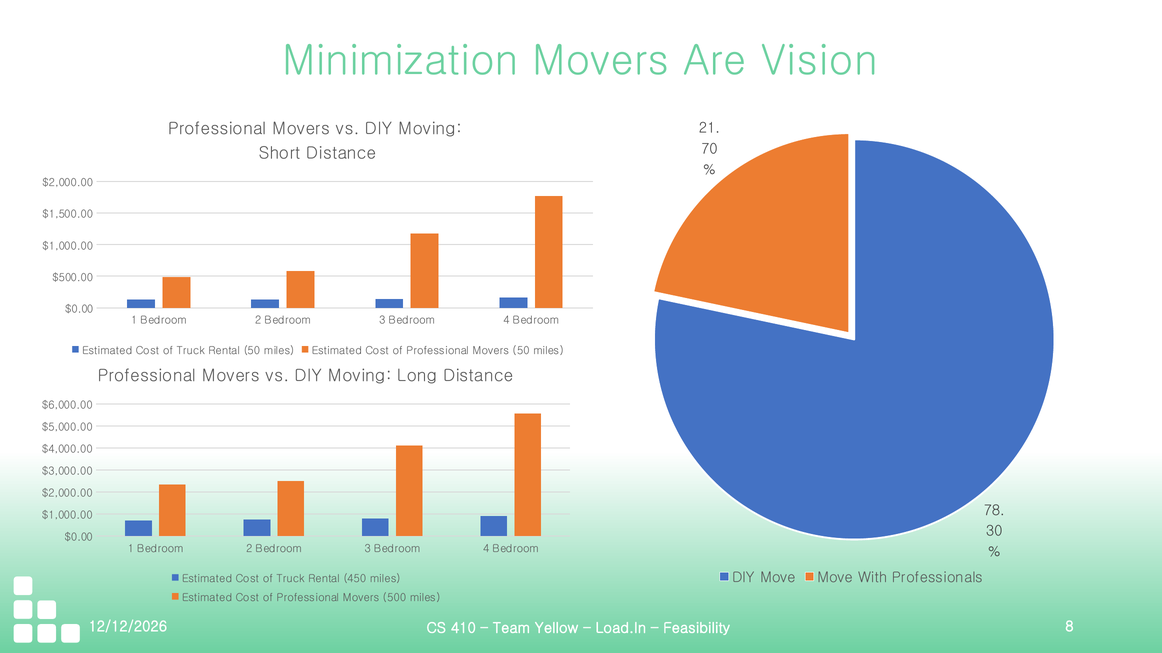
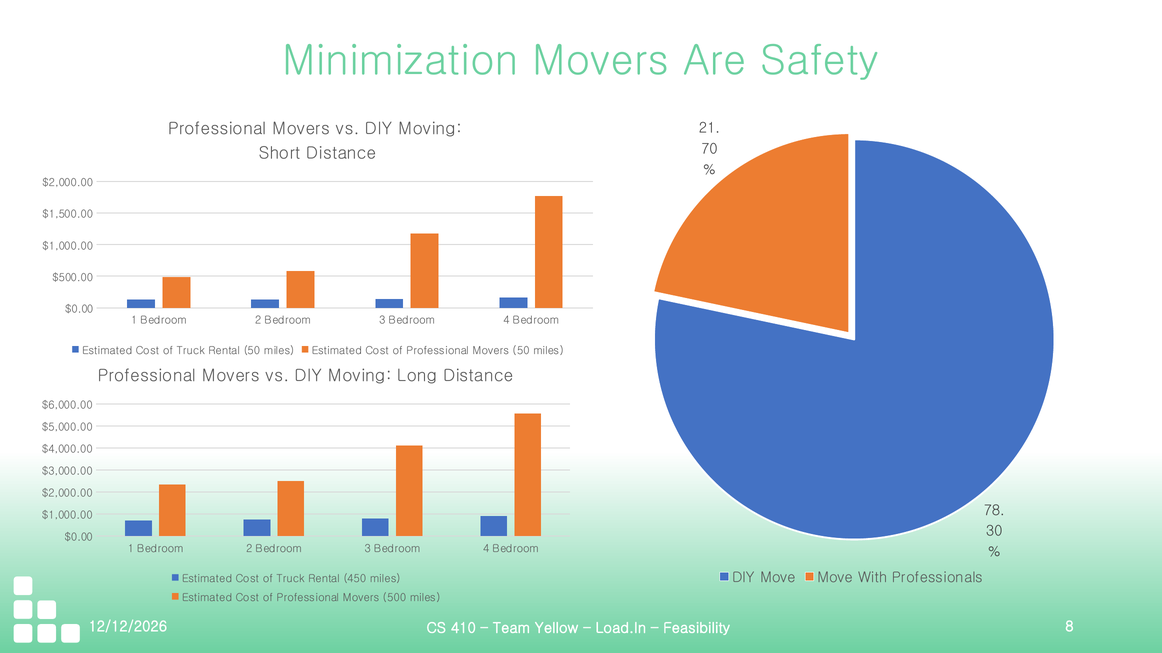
Vision: Vision -> Safety
